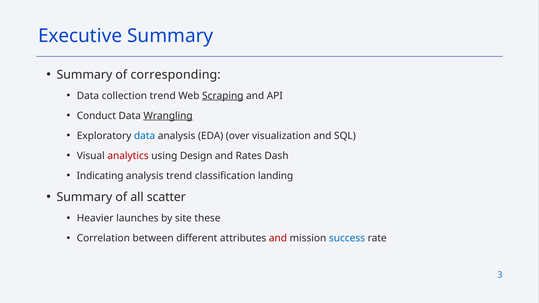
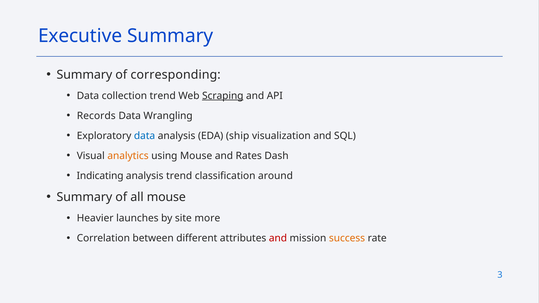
Conduct: Conduct -> Records
Wrangling underline: present -> none
over: over -> ship
analytics colour: red -> orange
using Design: Design -> Mouse
landing: landing -> around
all scatter: scatter -> mouse
these: these -> more
success colour: blue -> orange
